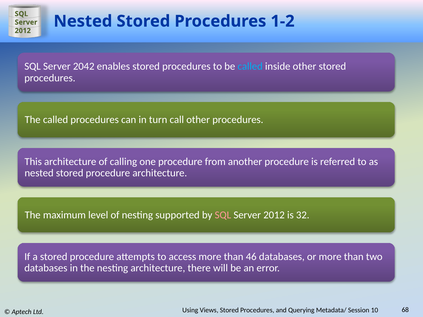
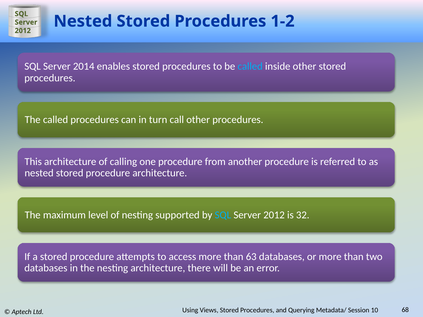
2042: 2042 -> 2014
SQL at (223, 215) colour: pink -> light blue
46: 46 -> 63
